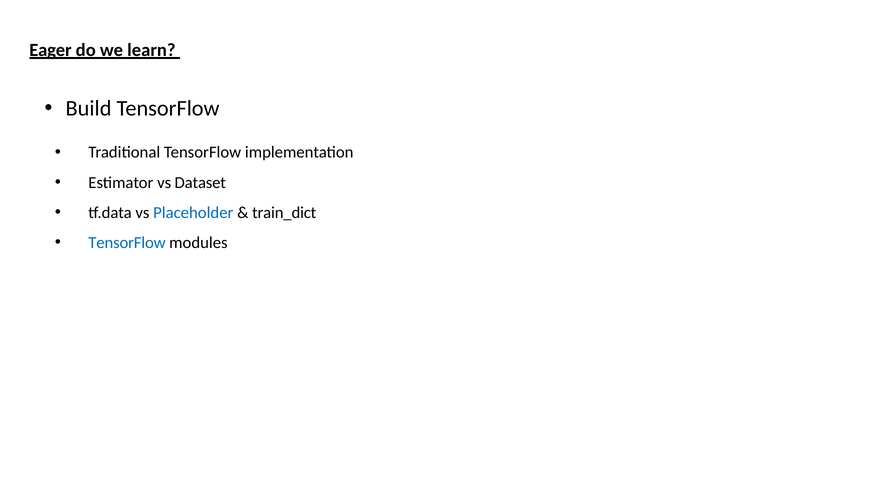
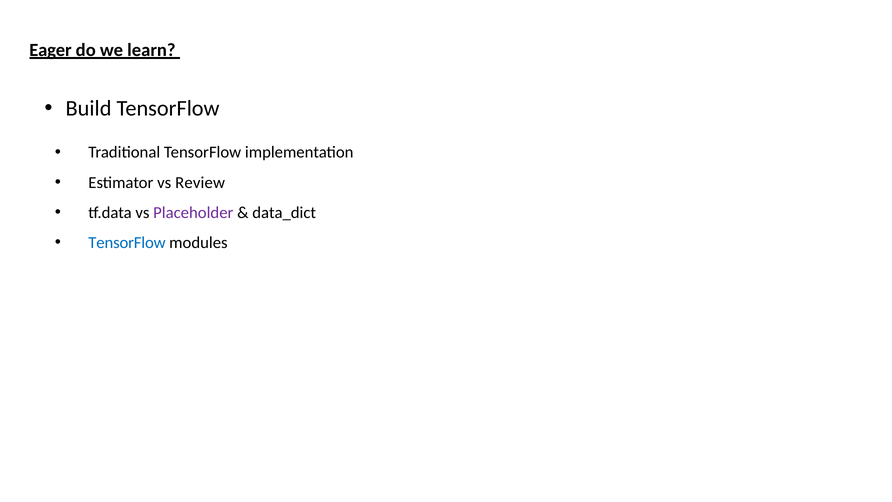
Dataset: Dataset -> Review
Placeholder colour: blue -> purple
train_dict: train_dict -> data_dict
